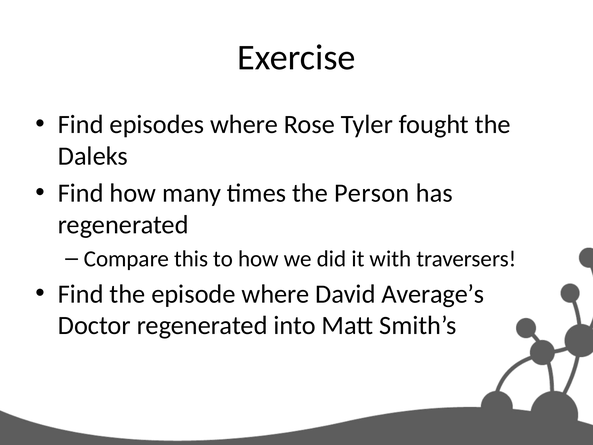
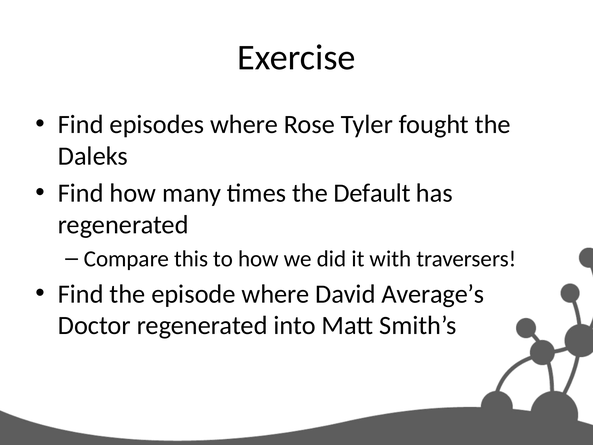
Person: Person -> Default
